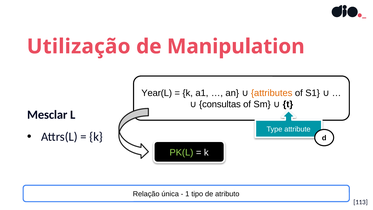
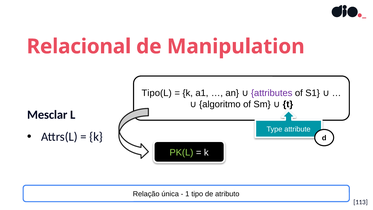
Utilização: Utilização -> Relacional
Year(L: Year(L -> Tipo(L
attributes colour: orange -> purple
consultas: consultas -> algoritmo
